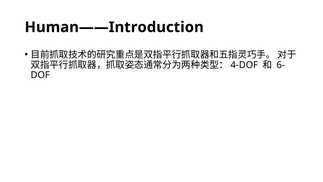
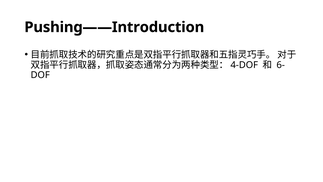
Human——Introduction: Human——Introduction -> Pushing——Introduction
